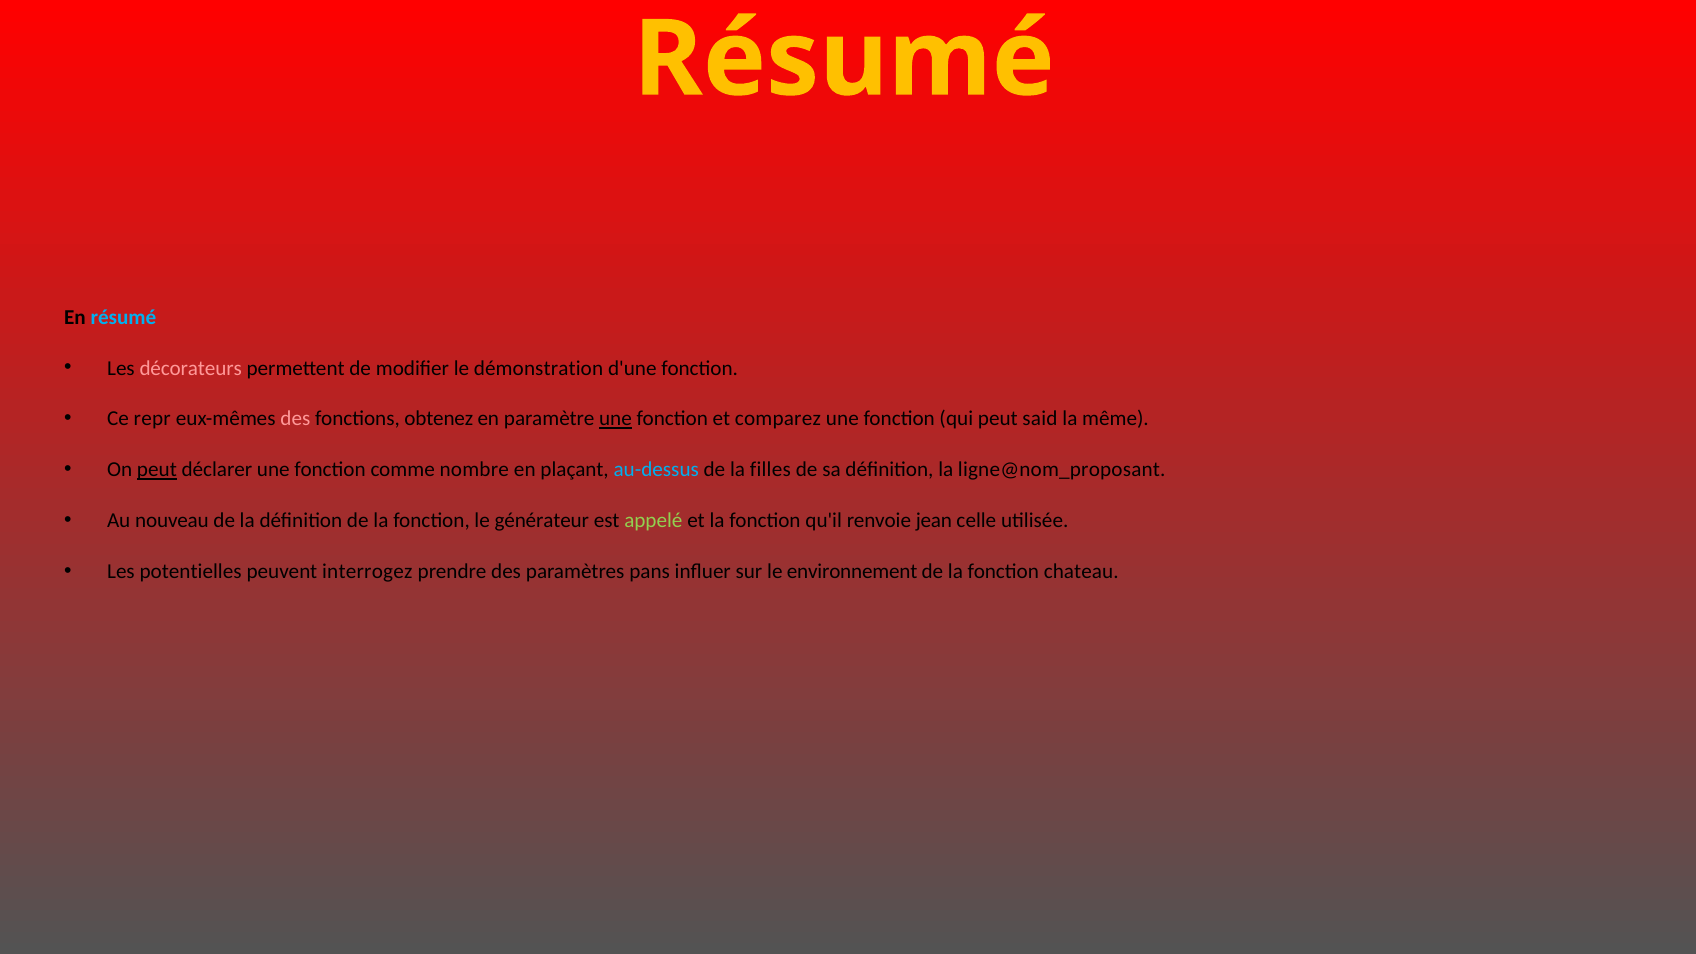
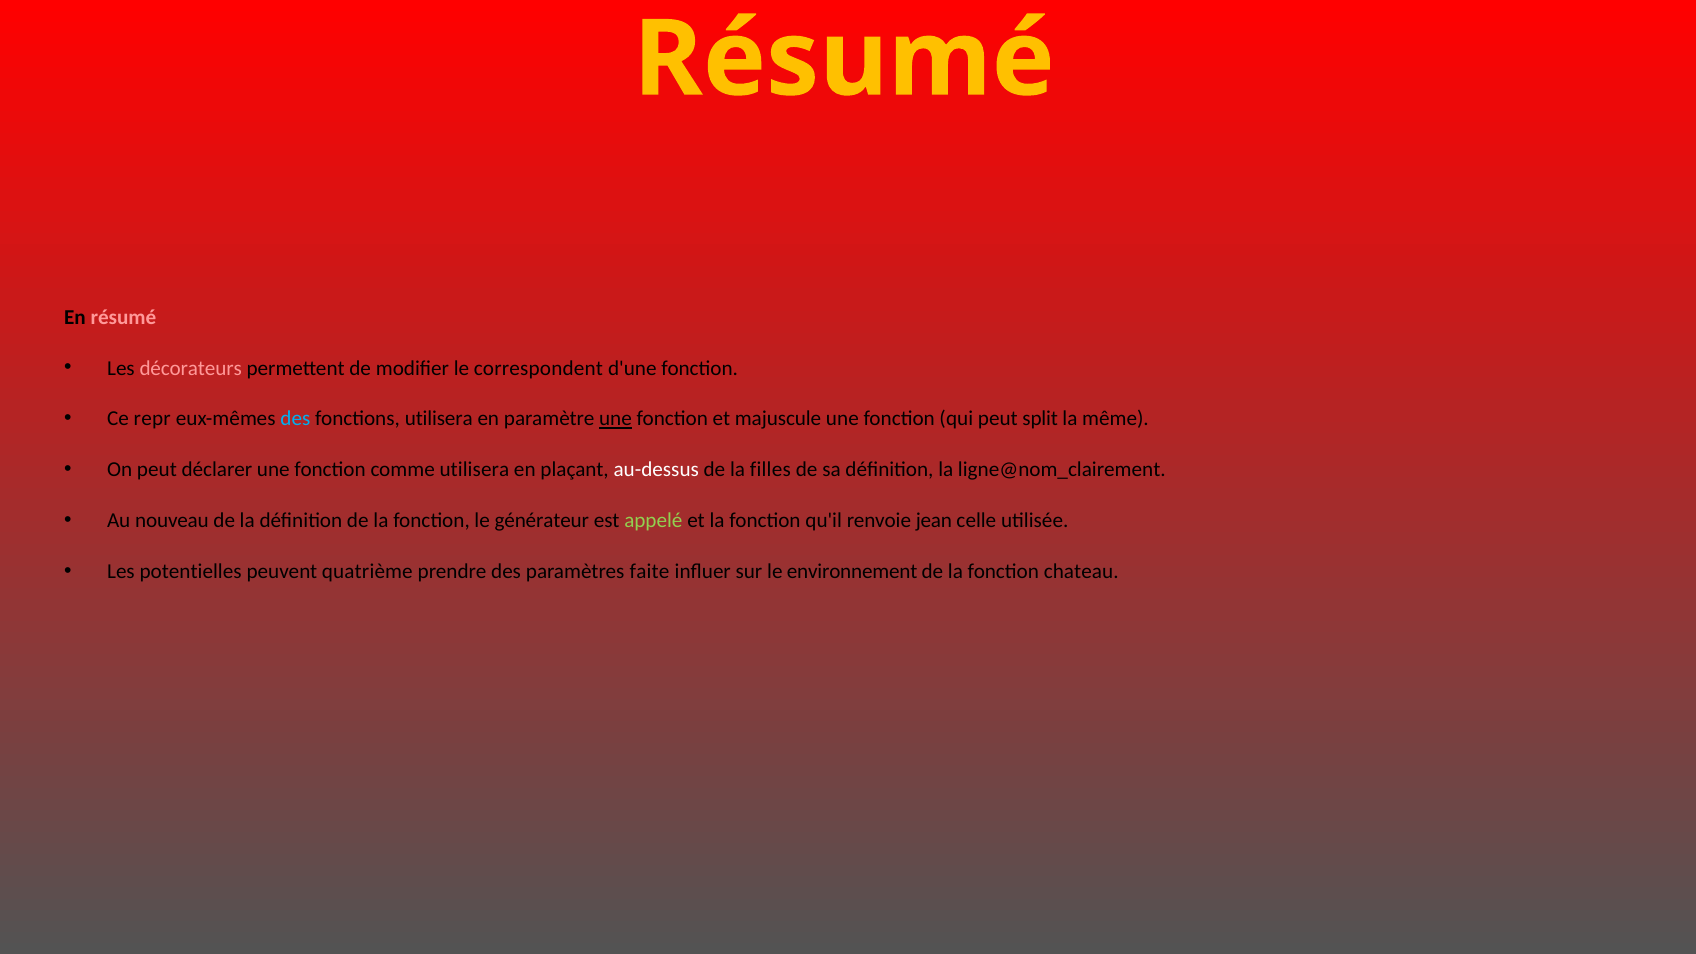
résumé at (123, 317) colour: light blue -> pink
démonstration: démonstration -> correspondent
des at (295, 419) colour: pink -> light blue
fonctions obtenez: obtenez -> utilisera
comparez: comparez -> majuscule
said: said -> split
peut at (157, 470) underline: present -> none
comme nombre: nombre -> utilisera
au-dessus colour: light blue -> white
ligne@nom_proposant: ligne@nom_proposant -> ligne@nom_clairement
interrogez: interrogez -> quatrième
pans: pans -> faite
